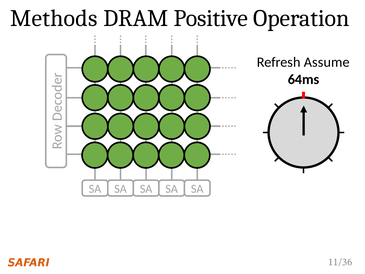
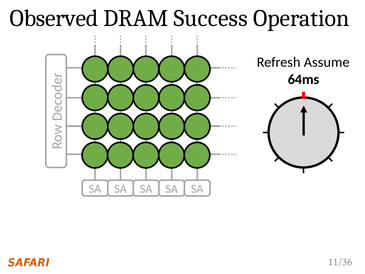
Methods: Methods -> Observed
Positive: Positive -> Success
